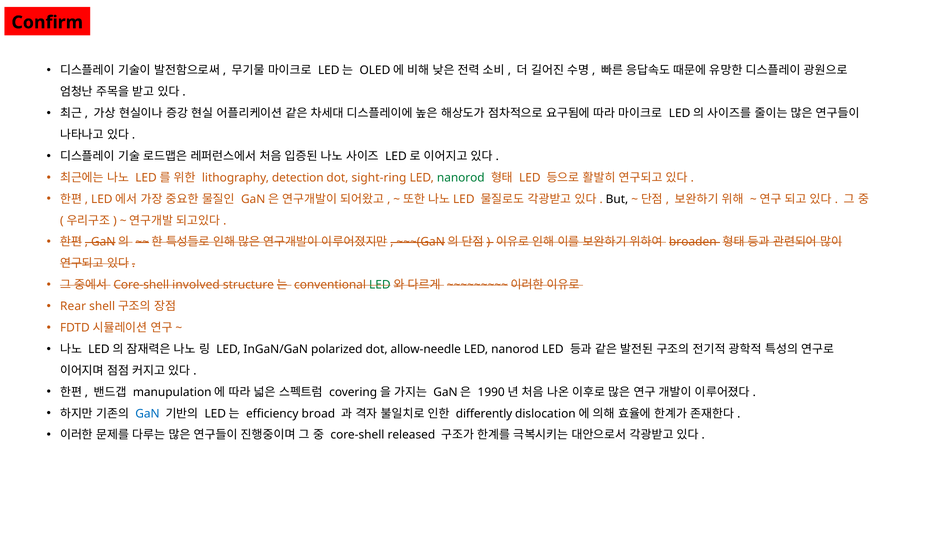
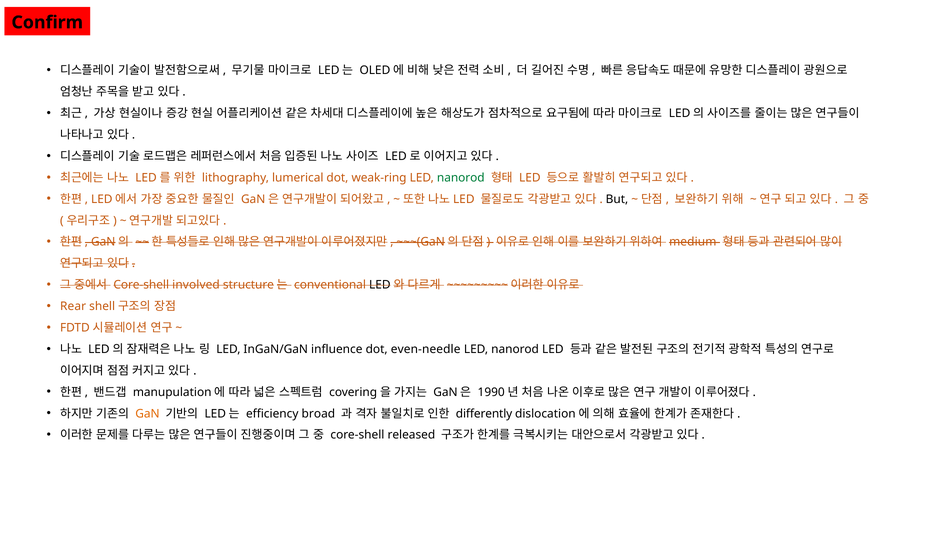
detection: detection -> lumerical
sight-ring: sight-ring -> weak-ring
broaden: broaden -> medium
LED at (380, 285) colour: green -> black
polarized: polarized -> influence
allow-needle: allow-needle -> even-needle
GaN colour: blue -> orange
